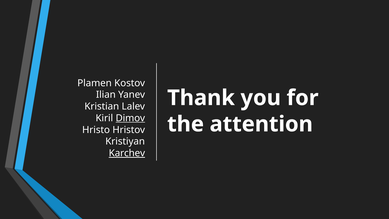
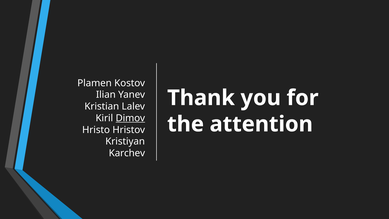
Karchev underline: present -> none
